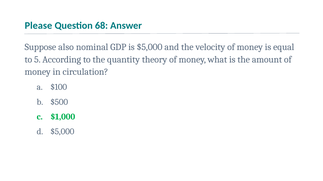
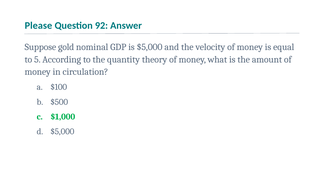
68: 68 -> 92
also: also -> gold
